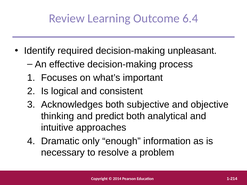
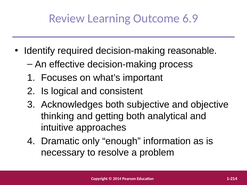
6.4: 6.4 -> 6.9
unpleasant: unpleasant -> reasonable
predict: predict -> getting
